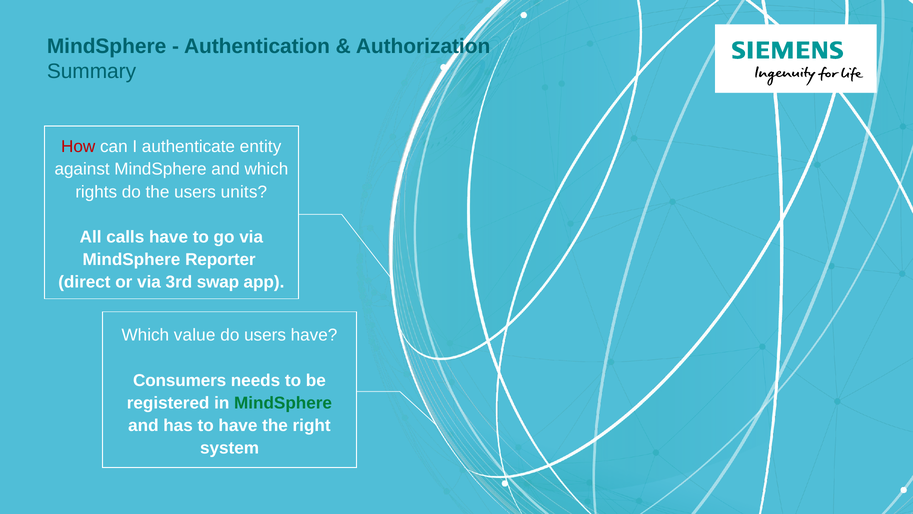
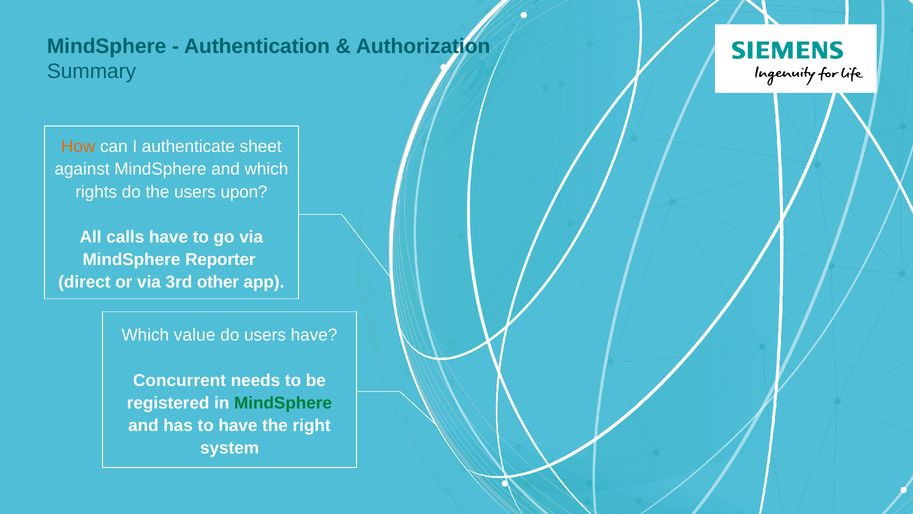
How colour: red -> orange
entity: entity -> sheet
units: units -> upon
swap: swap -> other
Consumers: Consumers -> Concurrent
